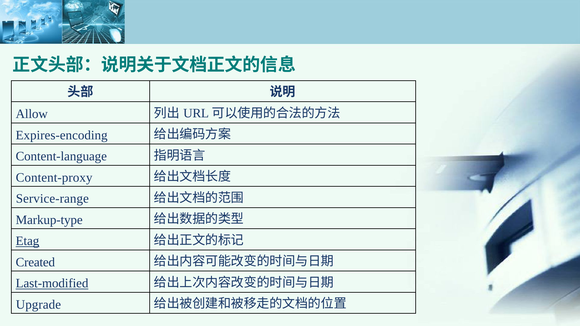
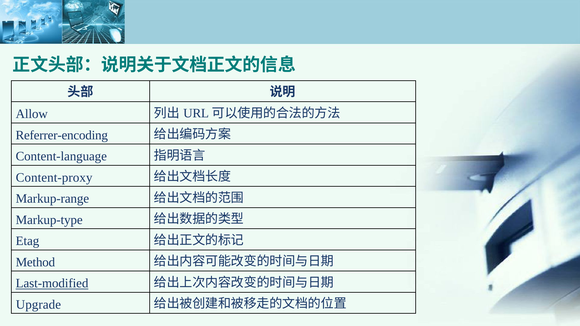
Expires-encoding: Expires-encoding -> Referrer-encoding
Service-range: Service-range -> Markup-range
Etag underline: present -> none
Created: Created -> Method
